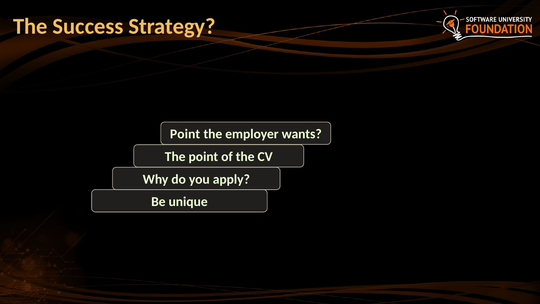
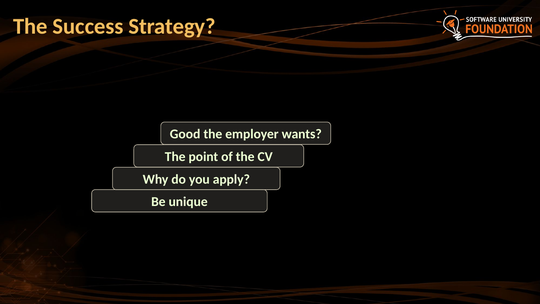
Point at (185, 134): Point -> Good
